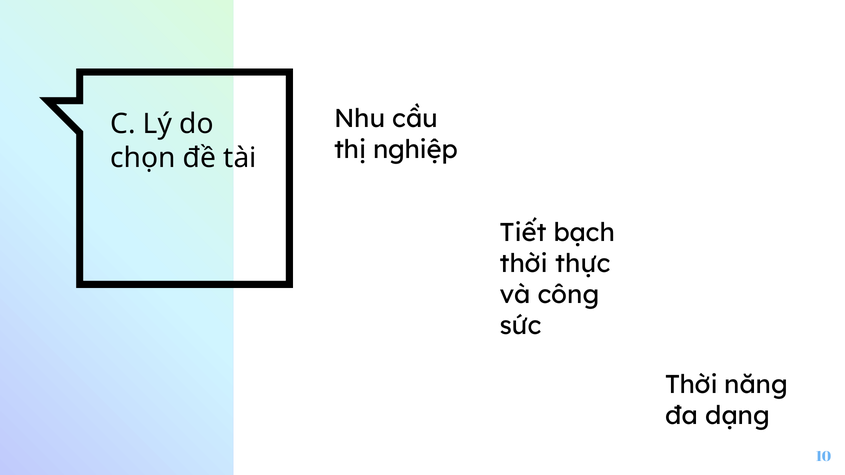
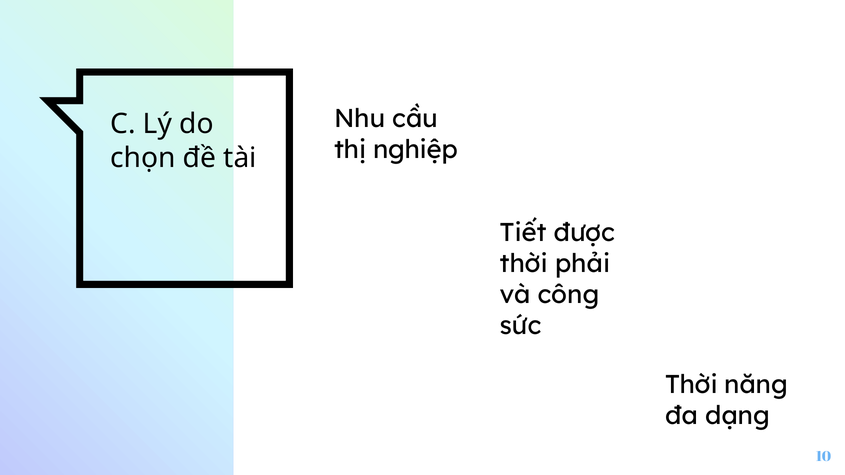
bạch: bạch -> được
thực: thực -> phải
